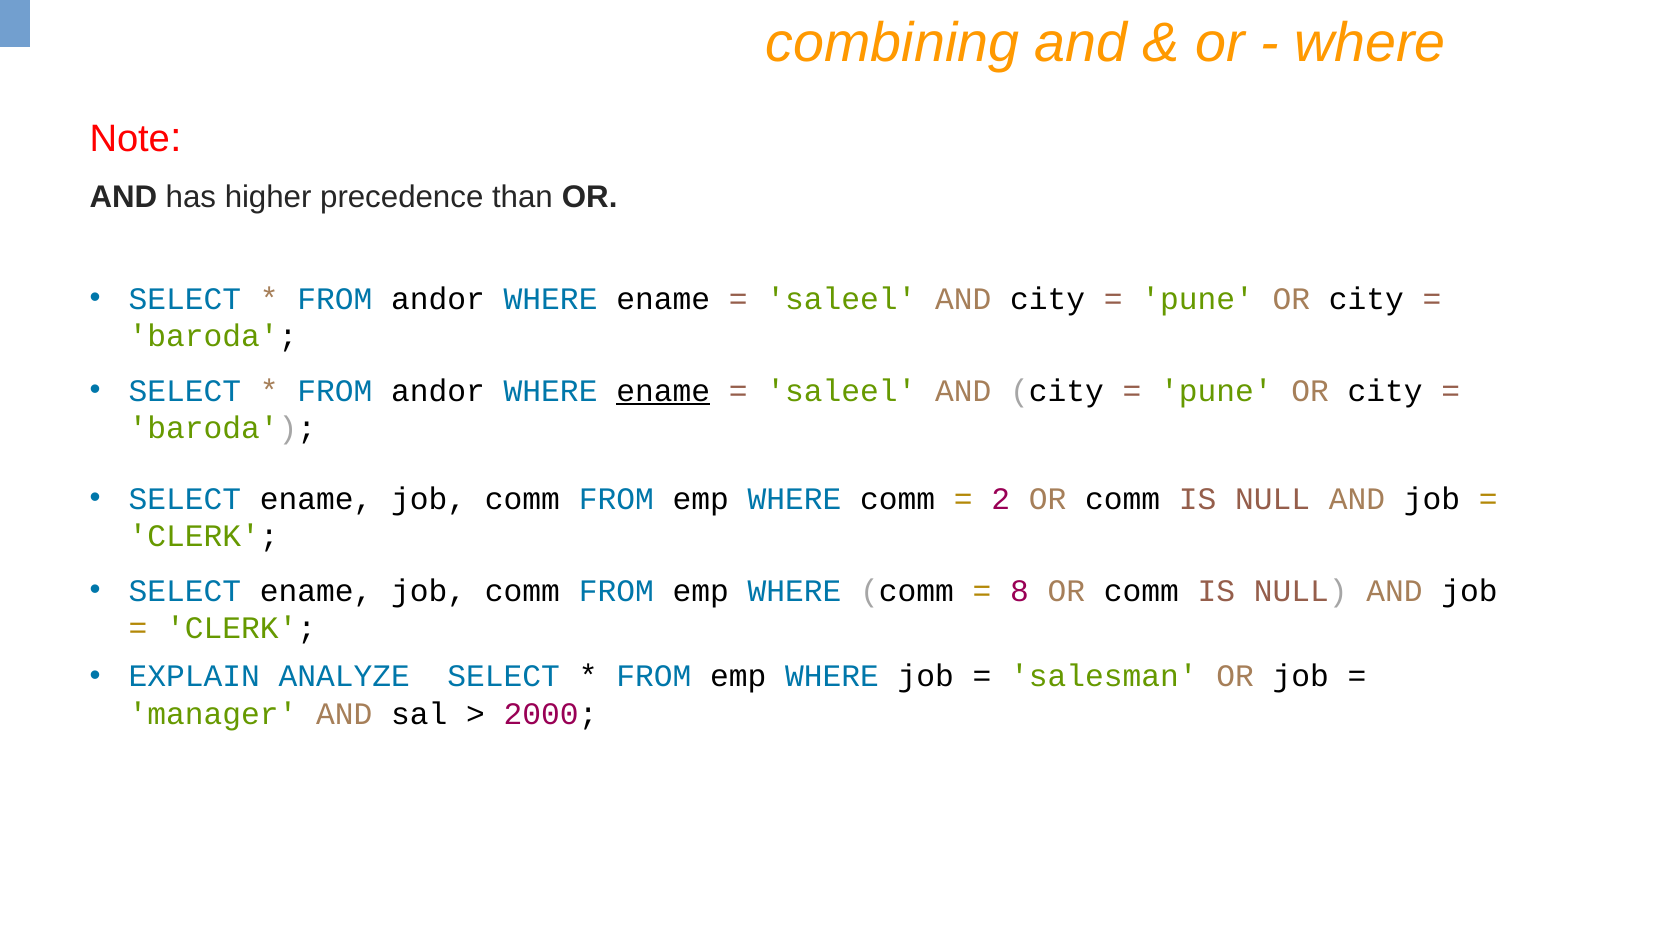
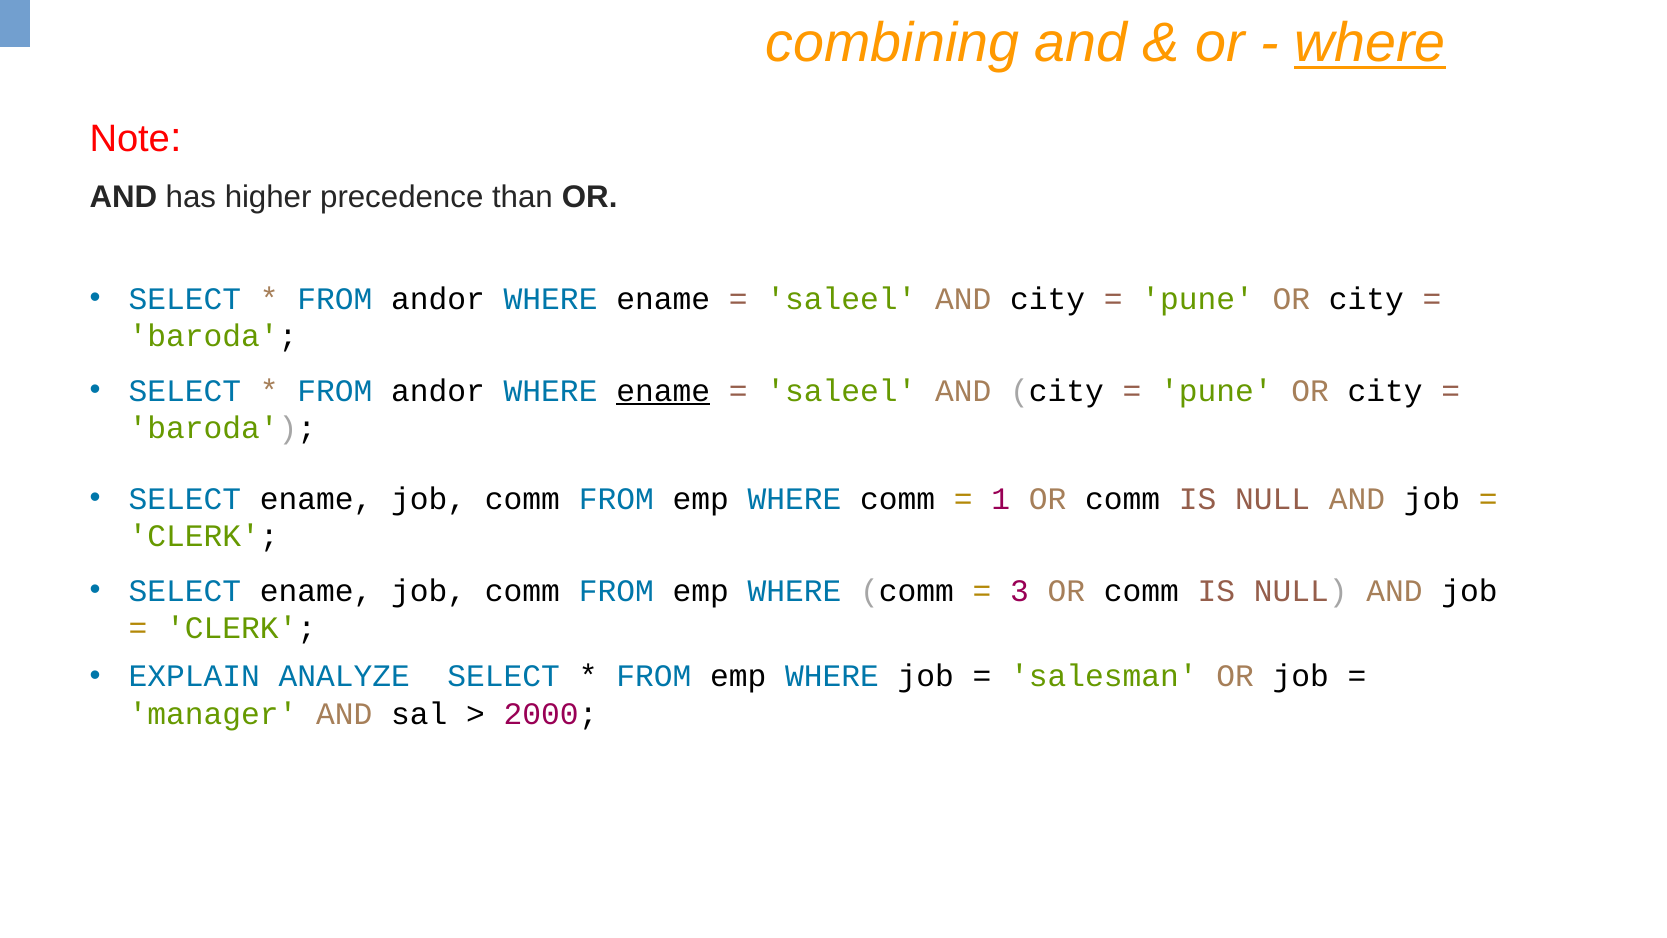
where at (1370, 43) underline: none -> present
2: 2 -> 1
8: 8 -> 3
